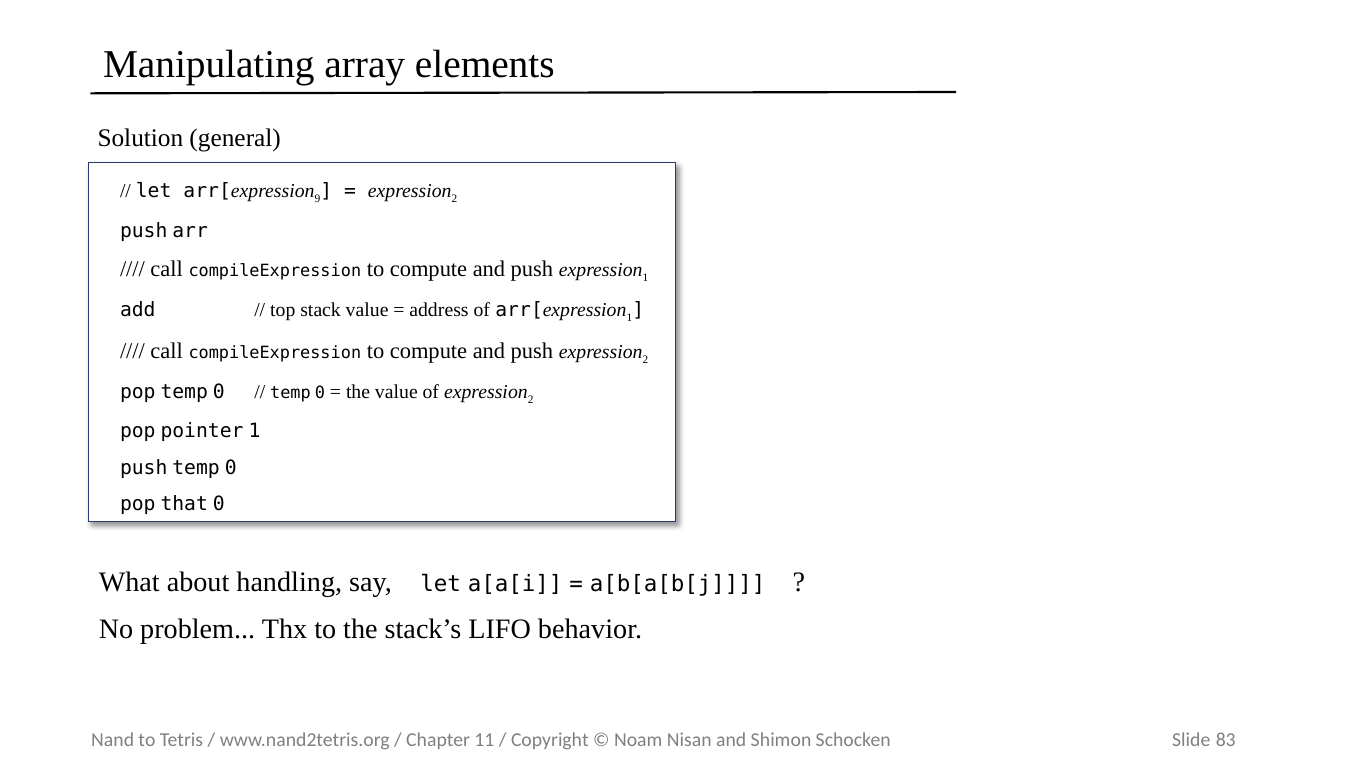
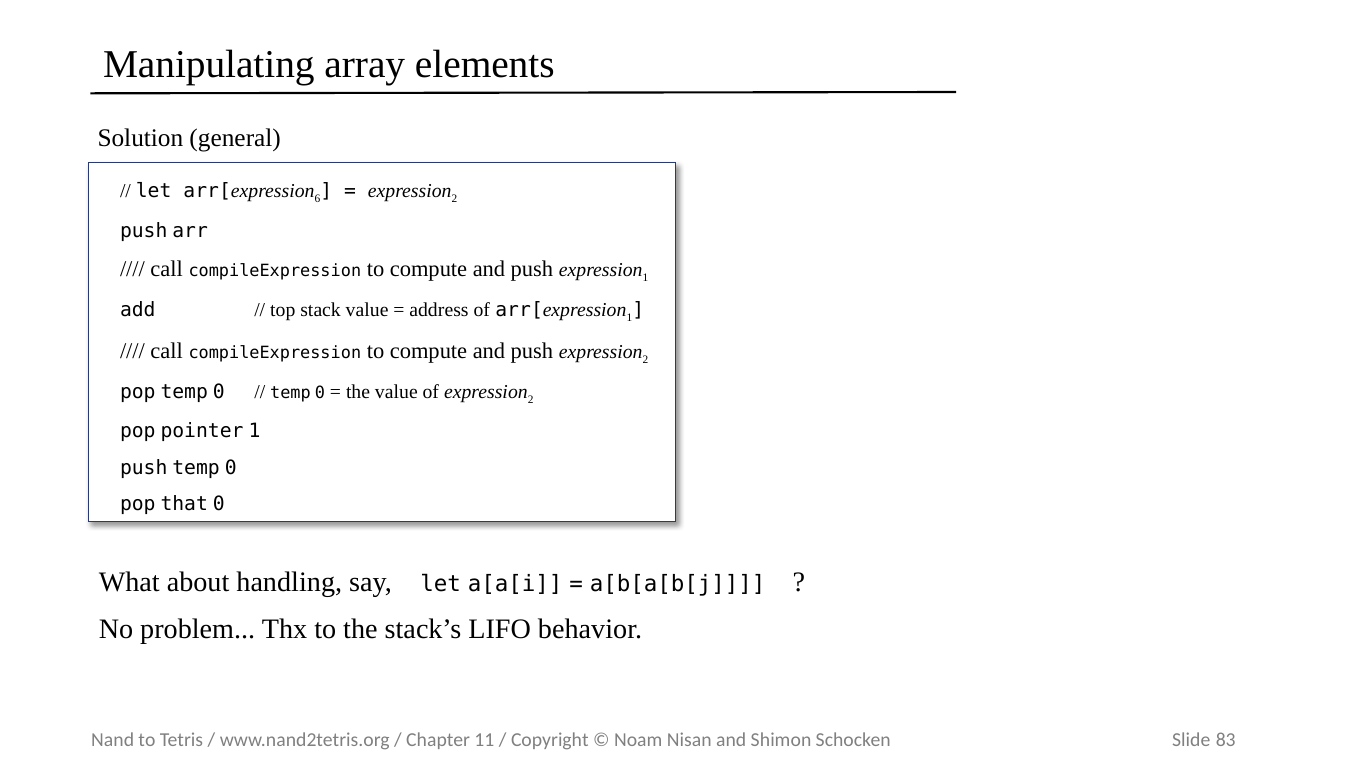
9: 9 -> 6
